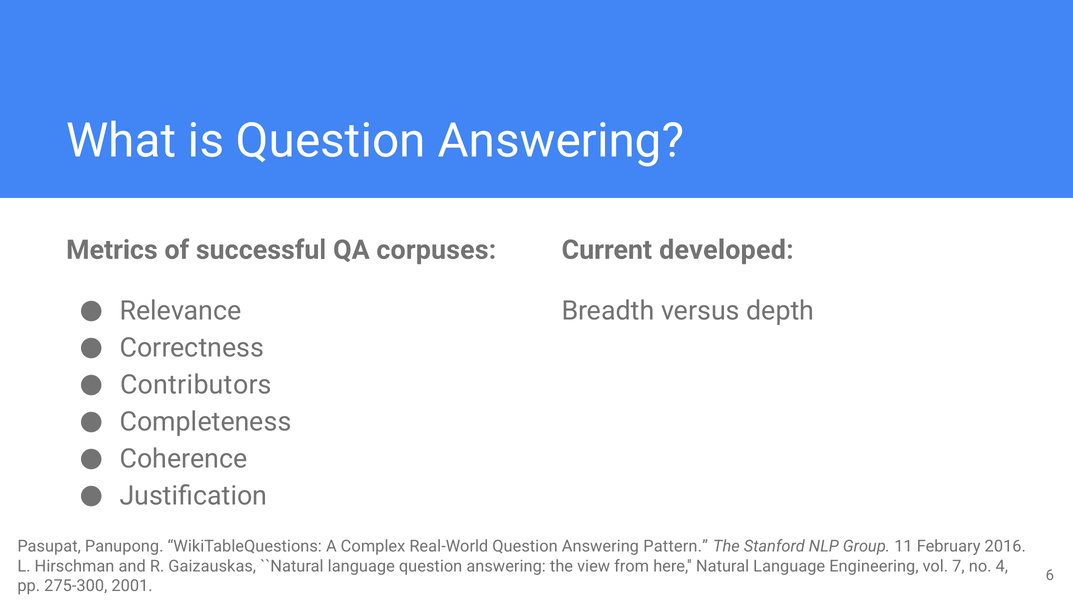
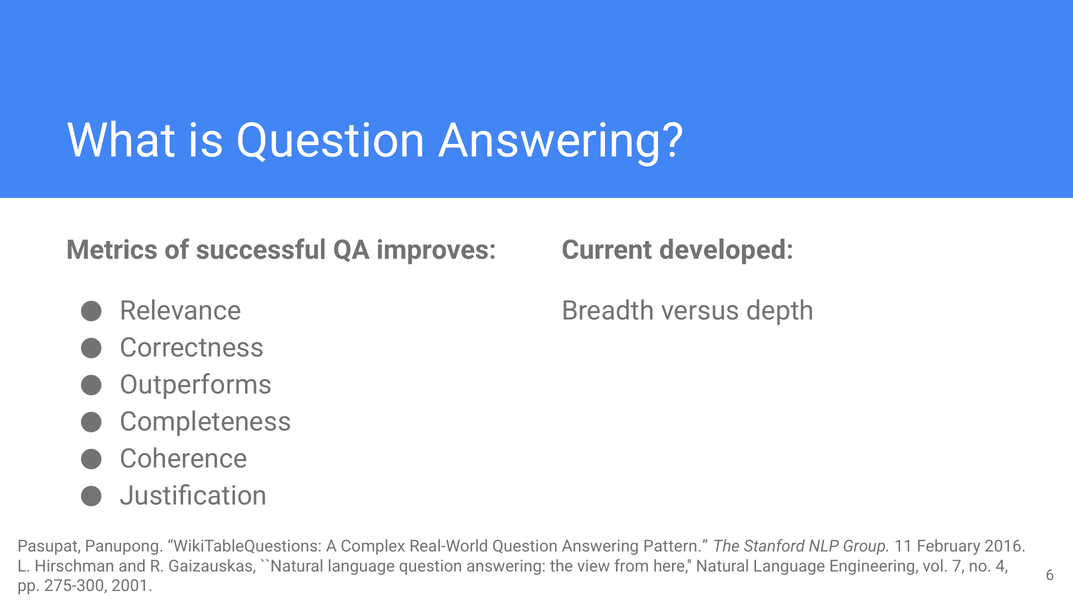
corpuses: corpuses -> improves
Contributors: Contributors -> Outperforms
